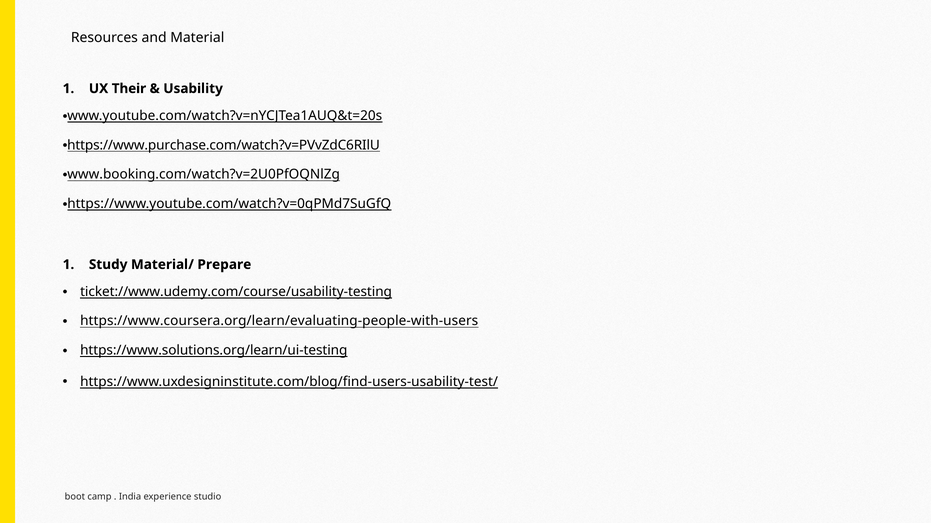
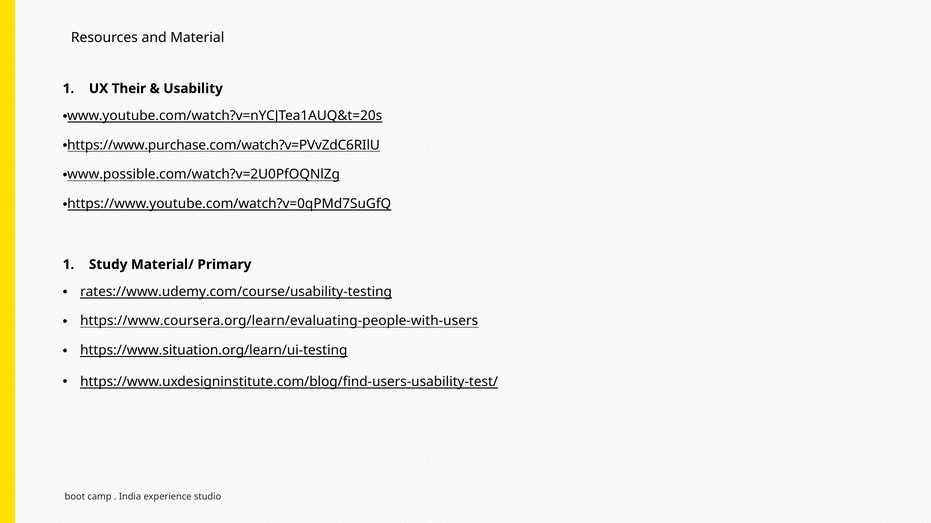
www.booking.com/watch?v=2U0PfOQNlZg: www.booking.com/watch?v=2U0PfOQNlZg -> www.possible.com/watch?v=2U0PfOQNlZg
Prepare: Prepare -> Primary
ticket://www.udemy.com/course/usability-testing: ticket://www.udemy.com/course/usability-testing -> rates://www.udemy.com/course/usability-testing
https://www.solutions.org/learn/ui-testing: https://www.solutions.org/learn/ui-testing -> https://www.situation.org/learn/ui-testing
